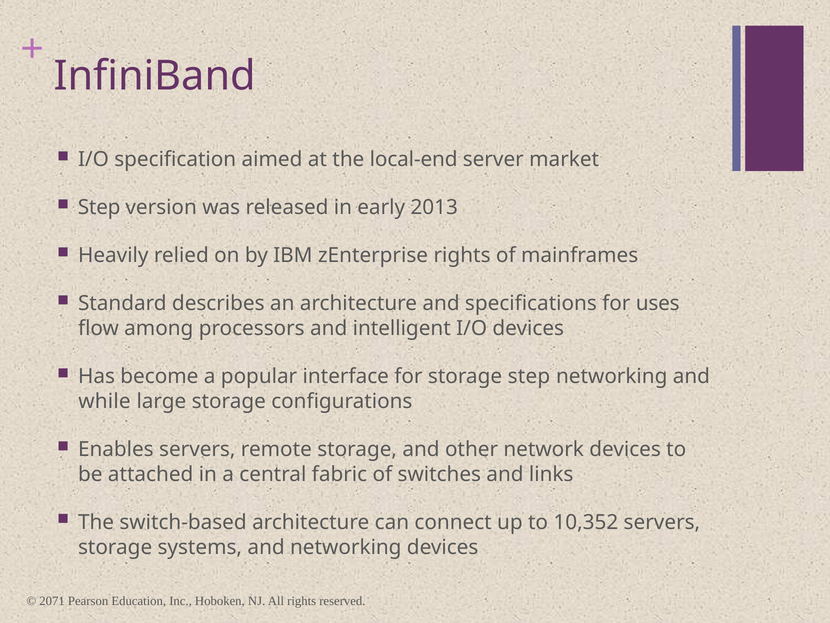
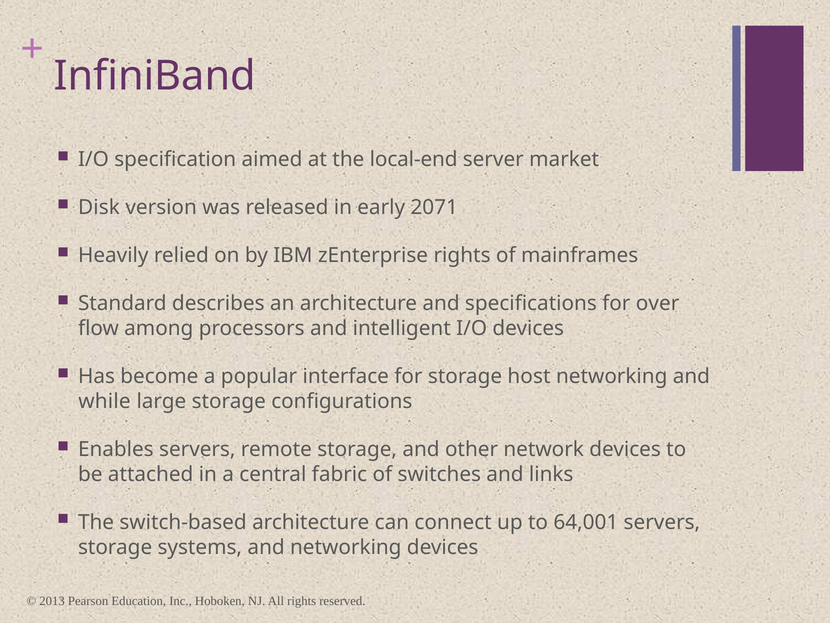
Step at (99, 207): Step -> Disk
2013: 2013 -> 2071
uses: uses -> over
storage step: step -> host
10,352: 10,352 -> 64,001
2071: 2071 -> 2013
